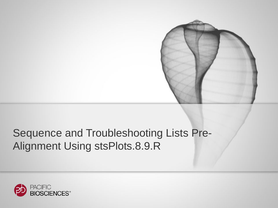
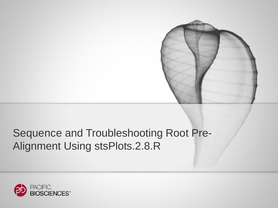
Lists: Lists -> Root
stsPlots.8.9.R: stsPlots.8.9.R -> stsPlots.2.8.R
